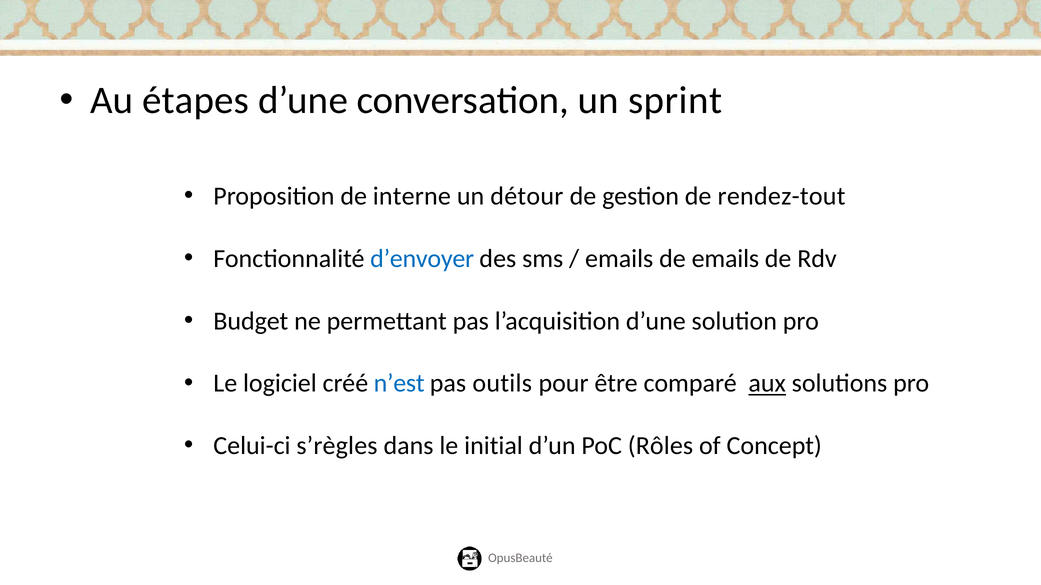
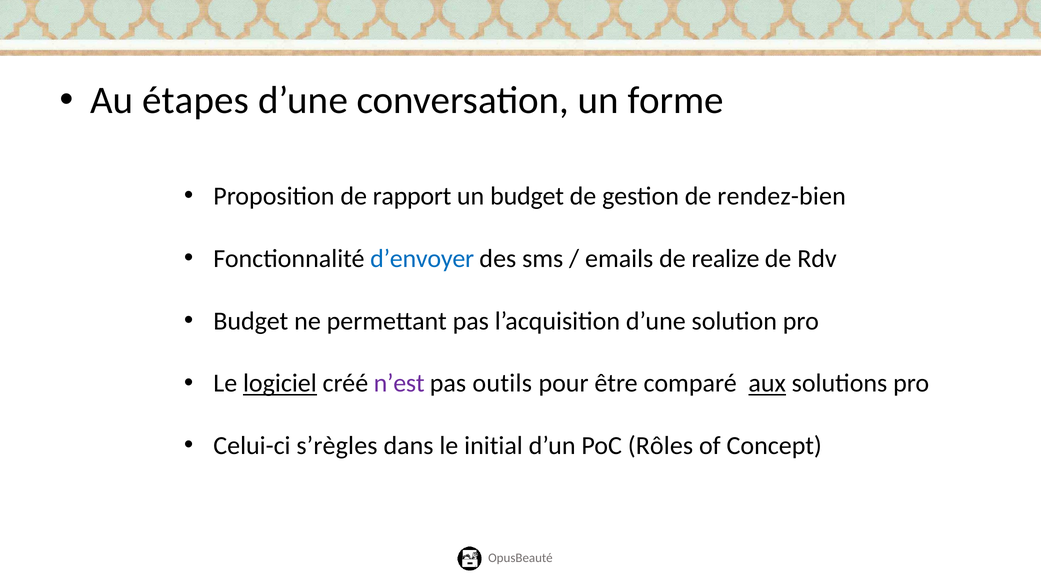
sprint: sprint -> forme
interne: interne -> rapport
un détour: détour -> budget
rendez-tout: rendez-tout -> rendez-bien
de emails: emails -> realize
logiciel underline: none -> present
n’est colour: blue -> purple
